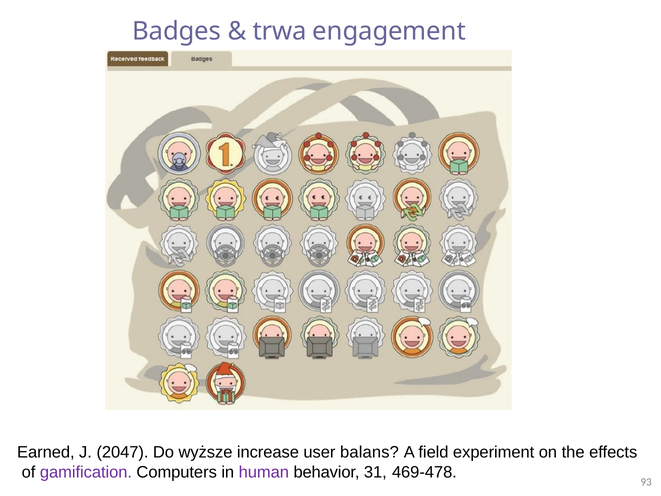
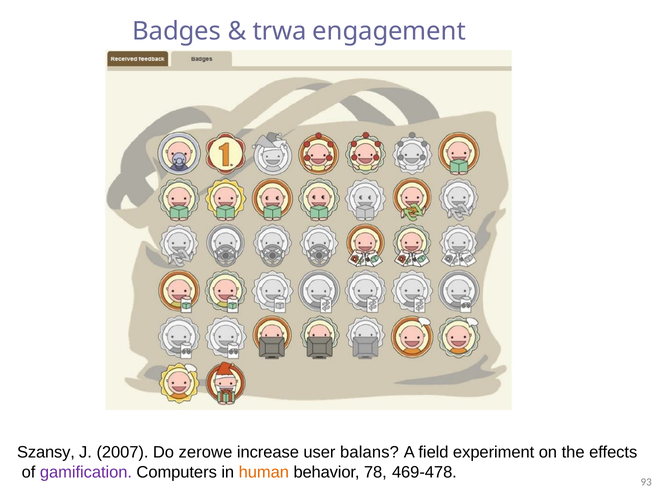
Earned: Earned -> Szansy
2047: 2047 -> 2007
wyższe: wyższe -> zerowe
human colour: purple -> orange
31: 31 -> 78
